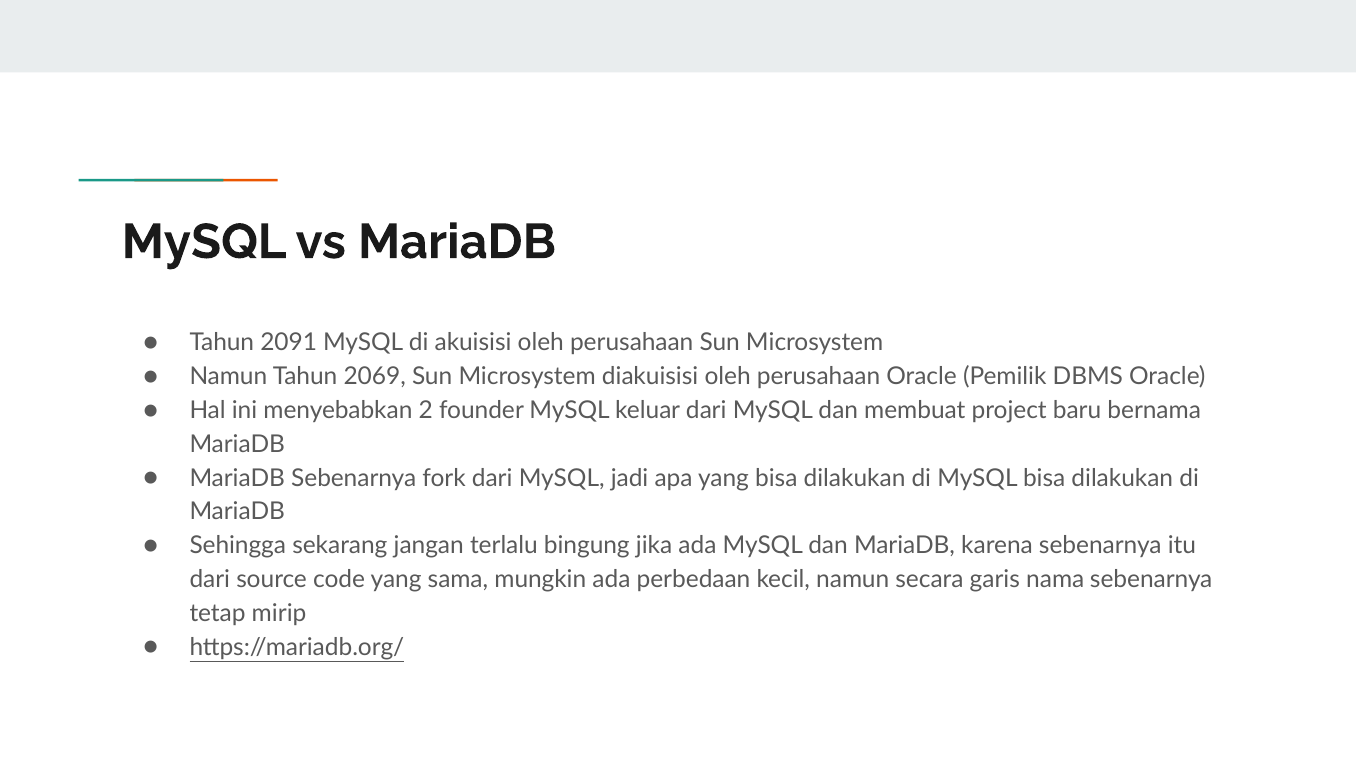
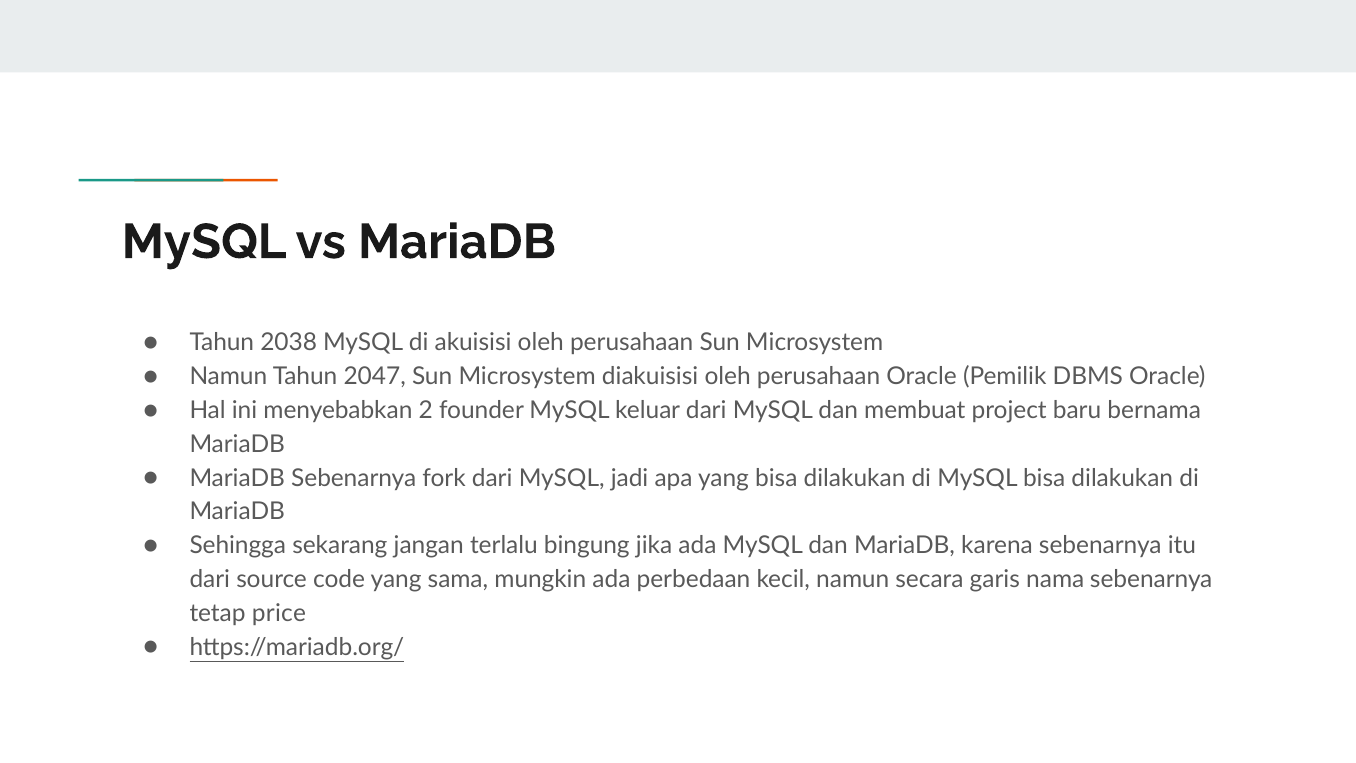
2091: 2091 -> 2038
2069: 2069 -> 2047
mirip: mirip -> price
